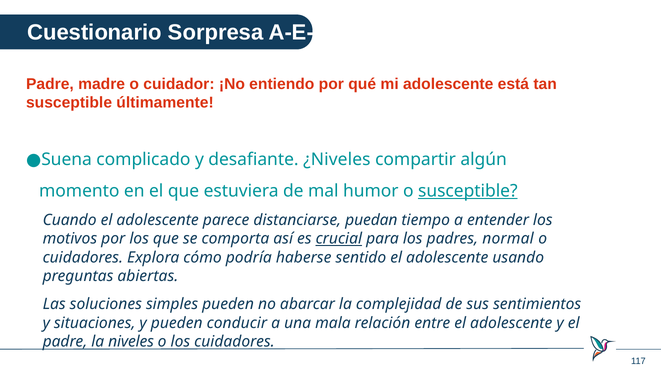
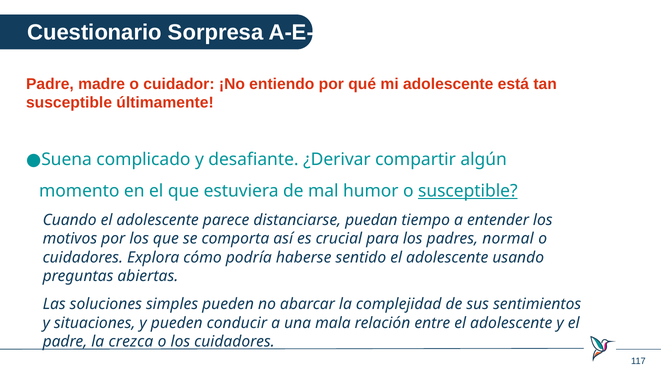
¿Niveles: ¿Niveles -> ¿Derivar
crucial underline: present -> none
niveles: niveles -> crezca
